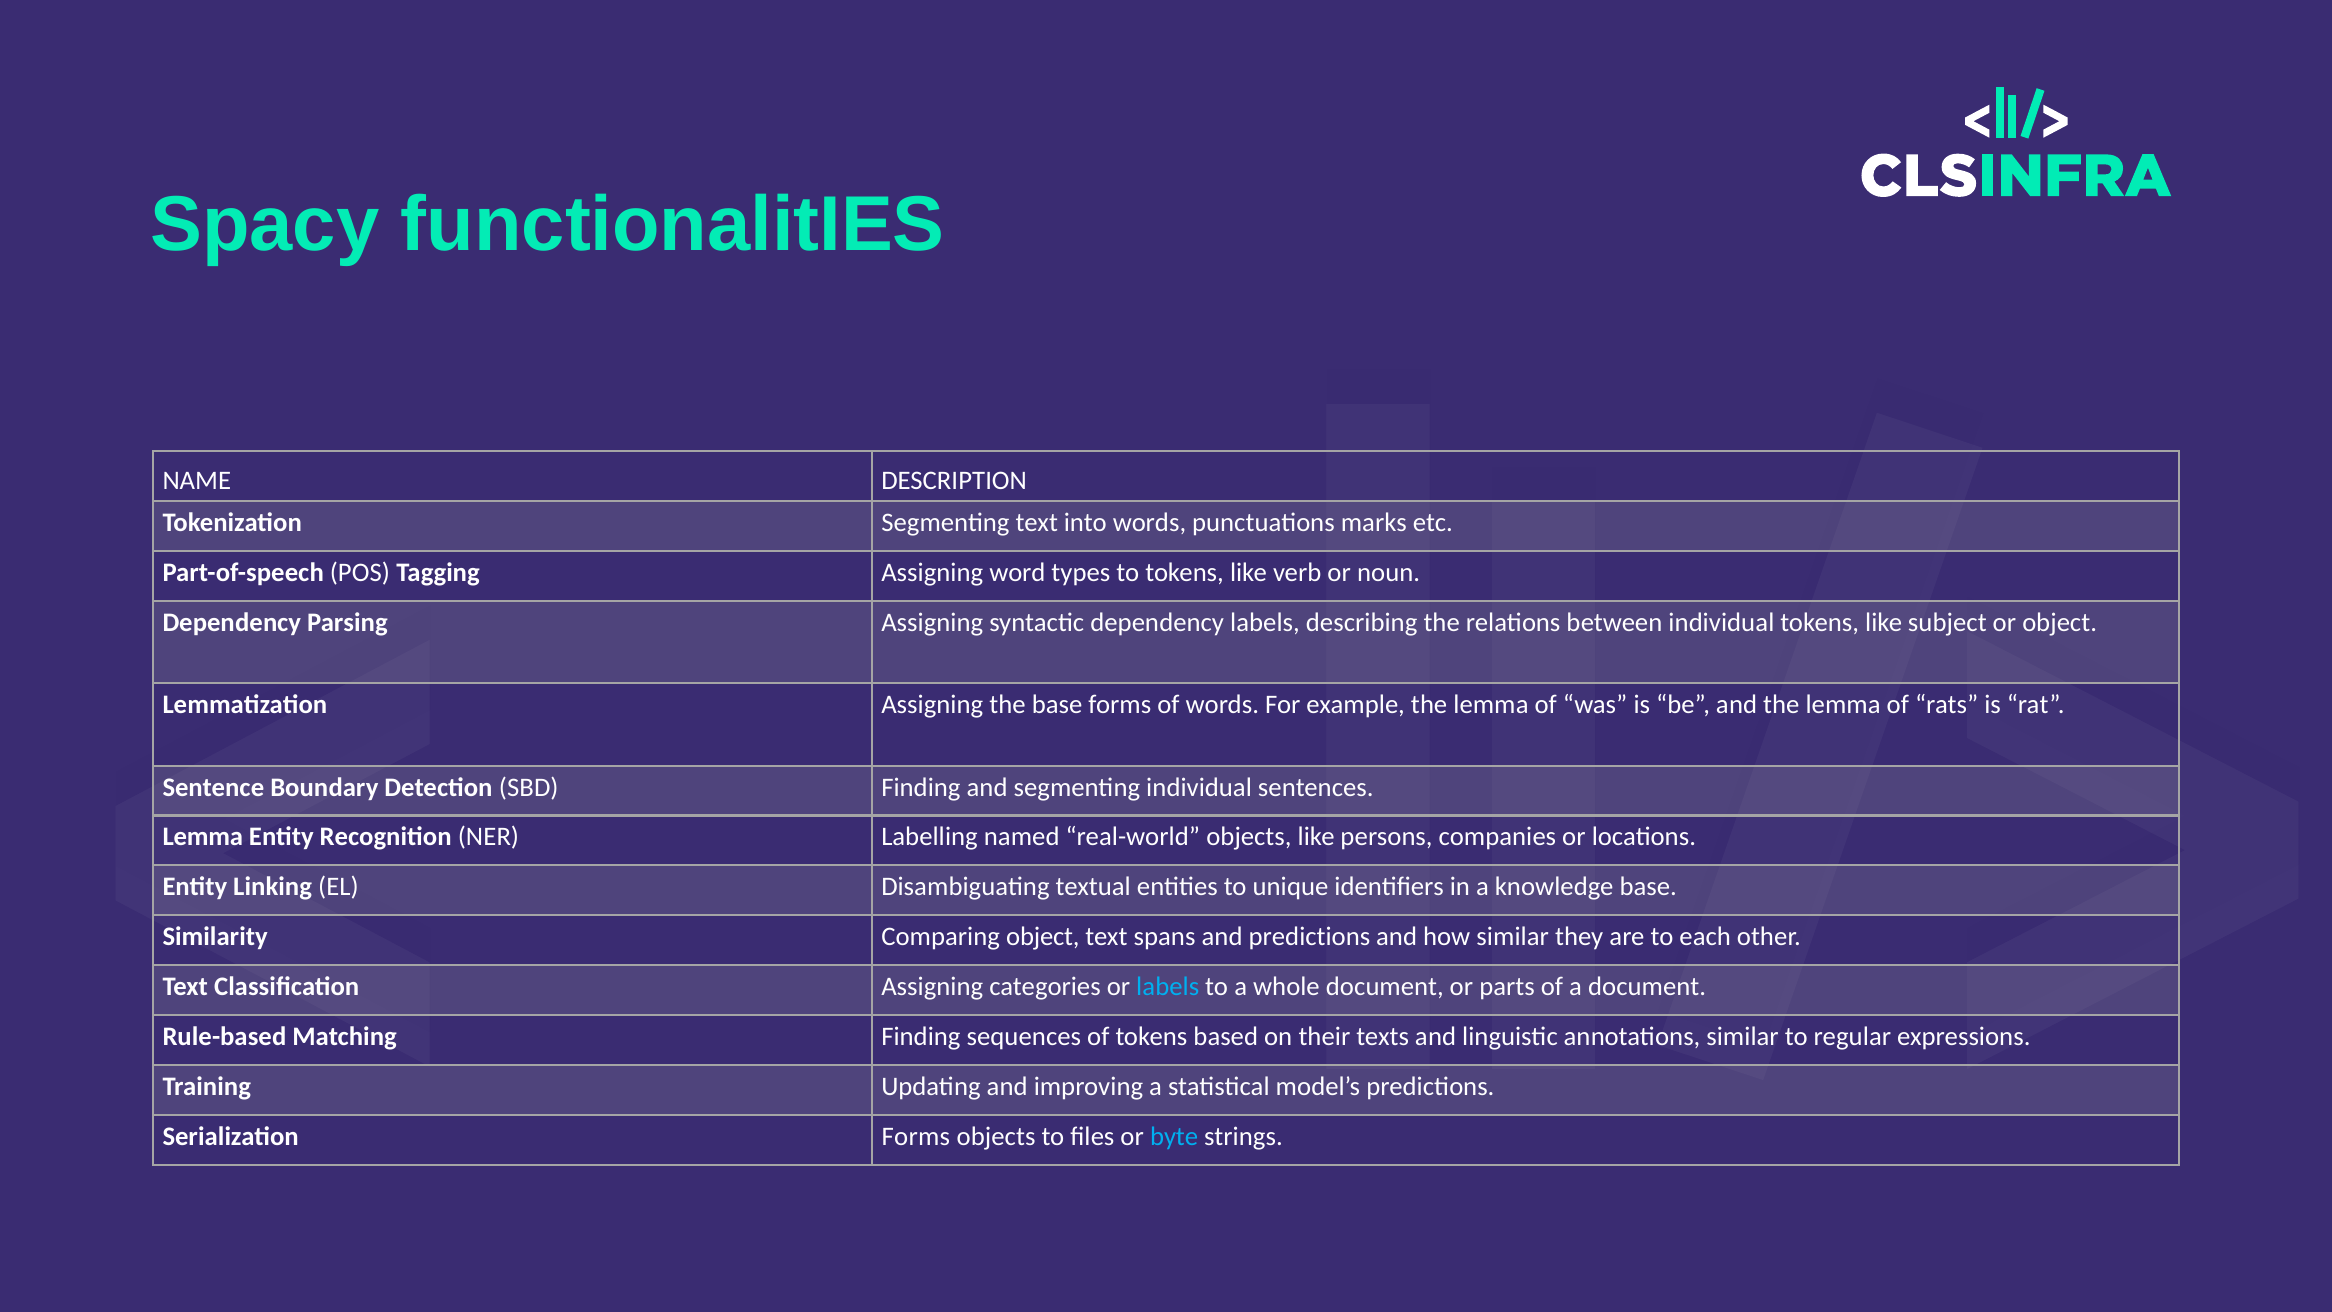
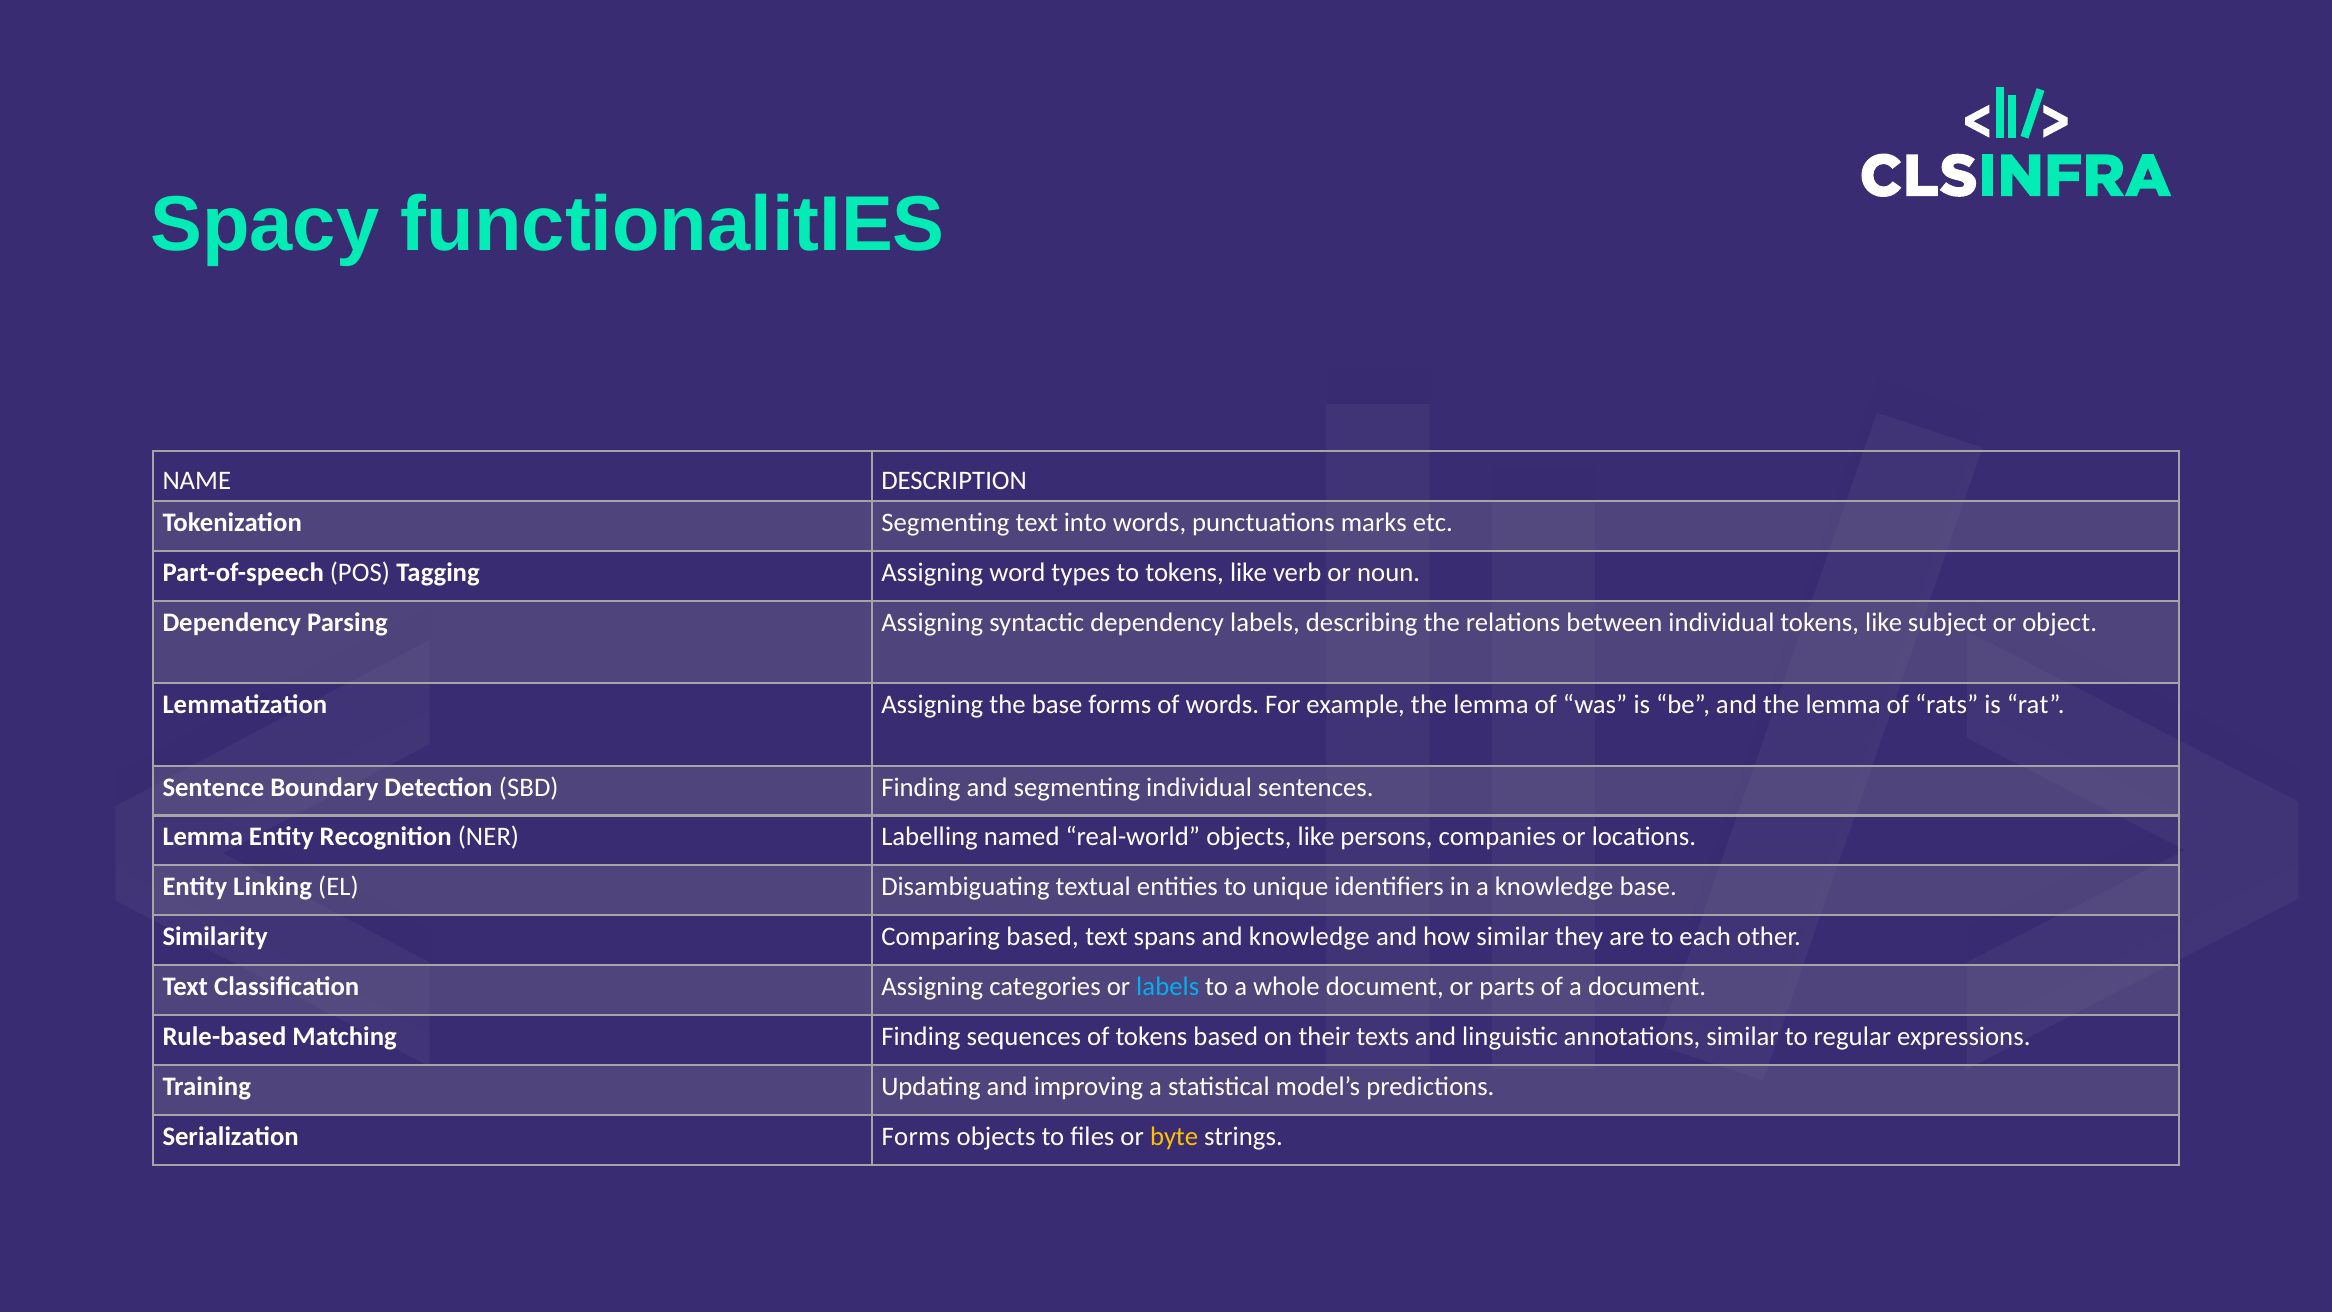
Comparing object: object -> based
and predictions: predictions -> knowledge
byte colour: light blue -> yellow
